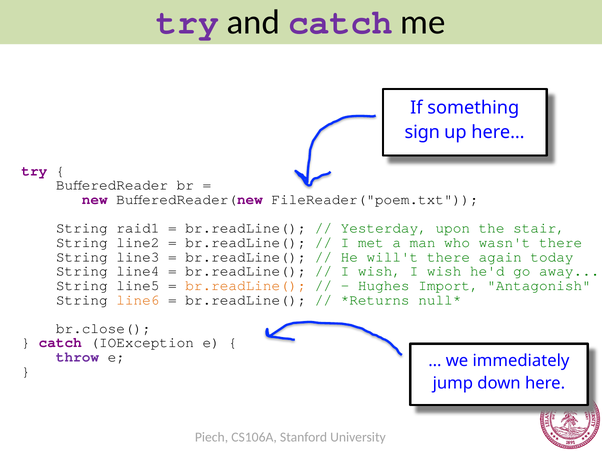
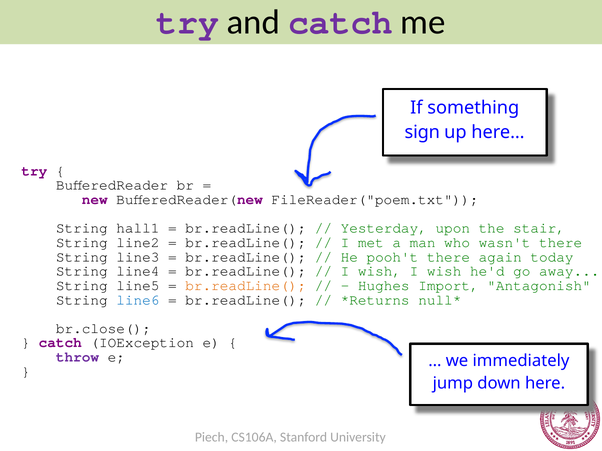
raid1: raid1 -> hall1
will't: will't -> pooh't
line6 colour: orange -> blue
